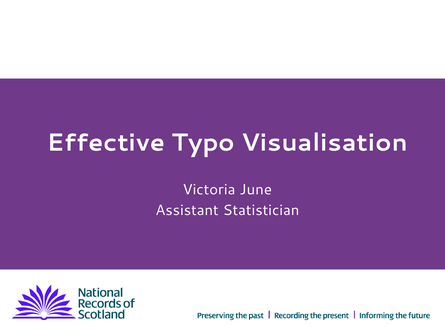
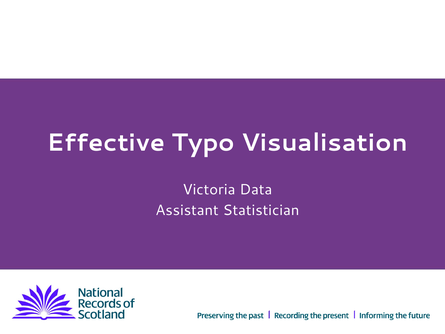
June: June -> Data
